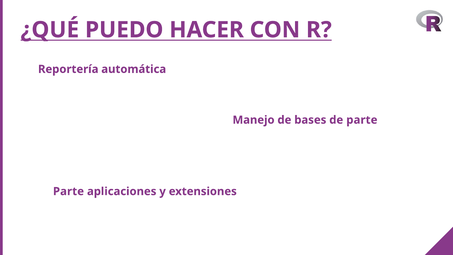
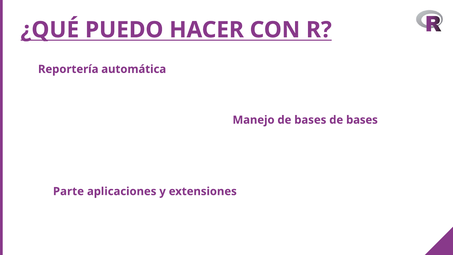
bases de parte: parte -> bases
